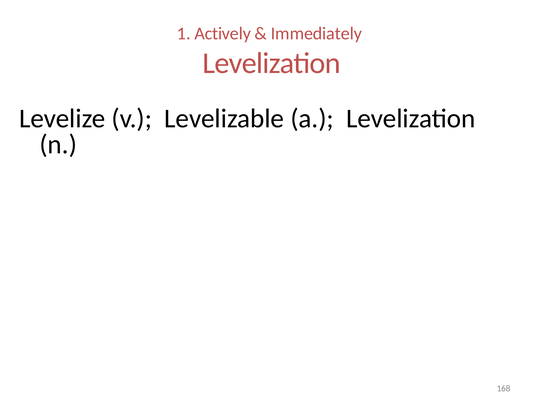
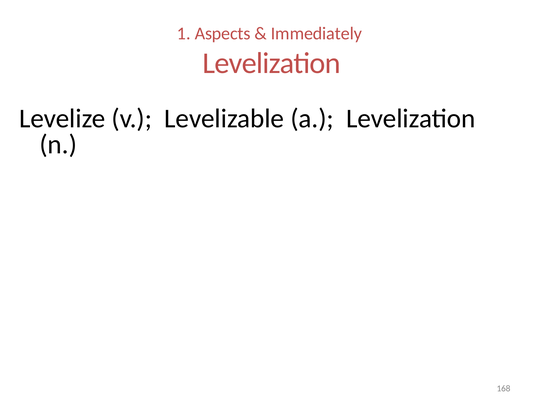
Actively: Actively -> Aspects
